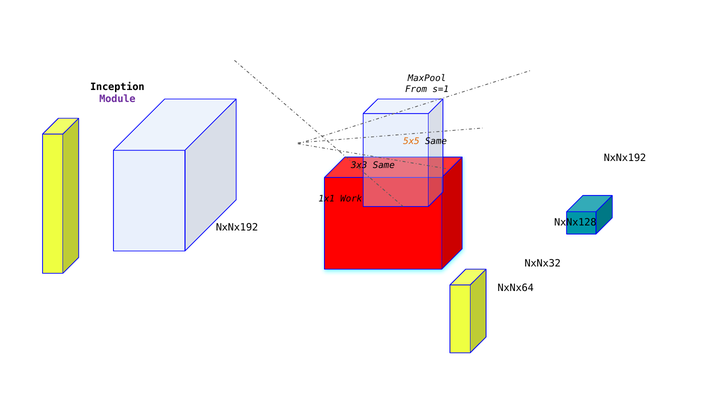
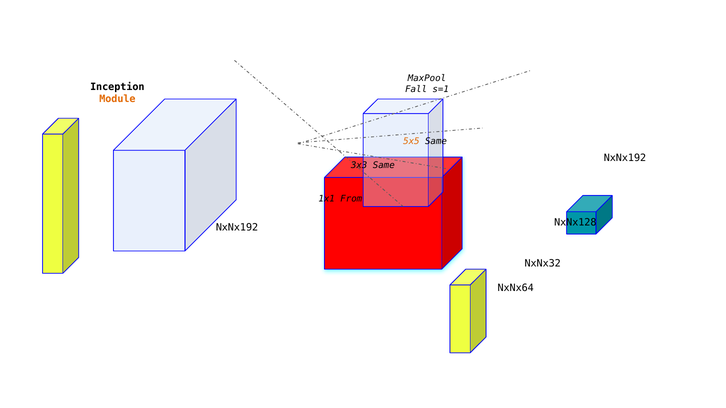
From: From -> Fall
Module colour: purple -> orange
Work: Work -> From
